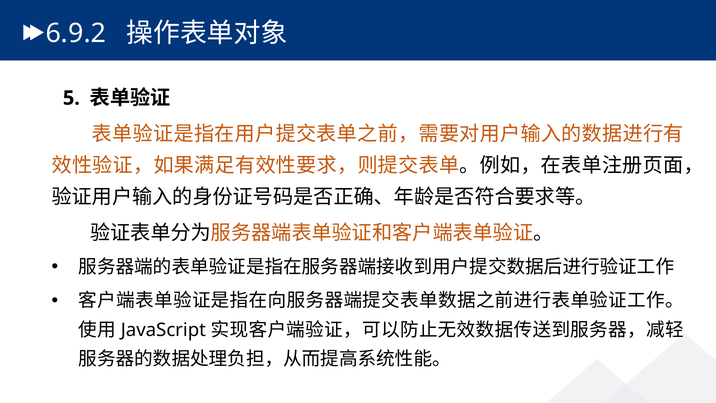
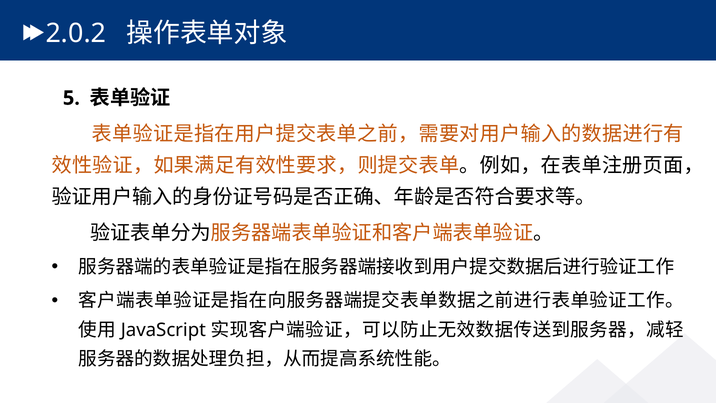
6.9.2: 6.9.2 -> 2.0.2
